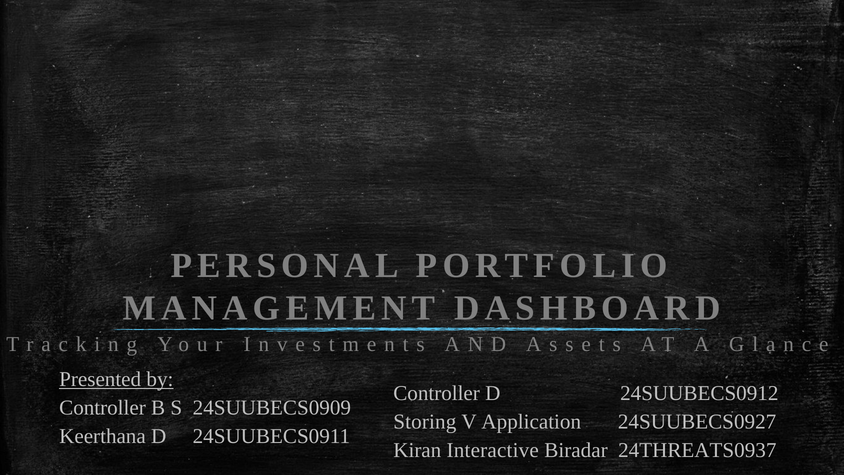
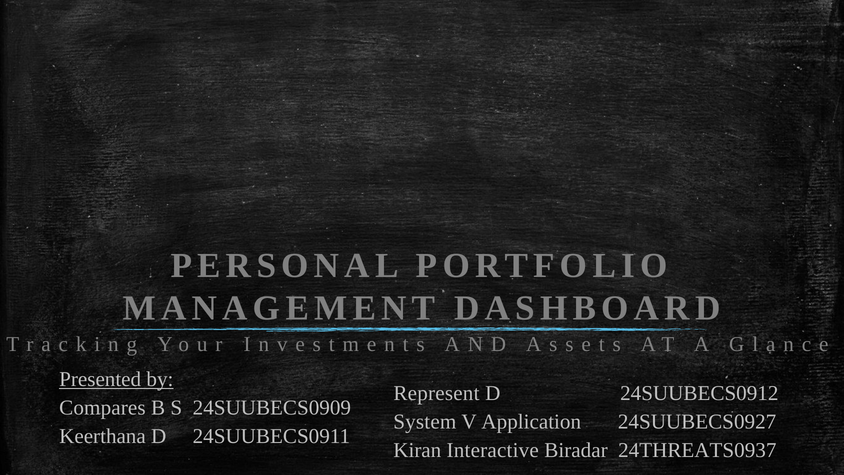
Controller at (437, 393): Controller -> Represent
Controller at (103, 408): Controller -> Compares
Storing: Storing -> System
